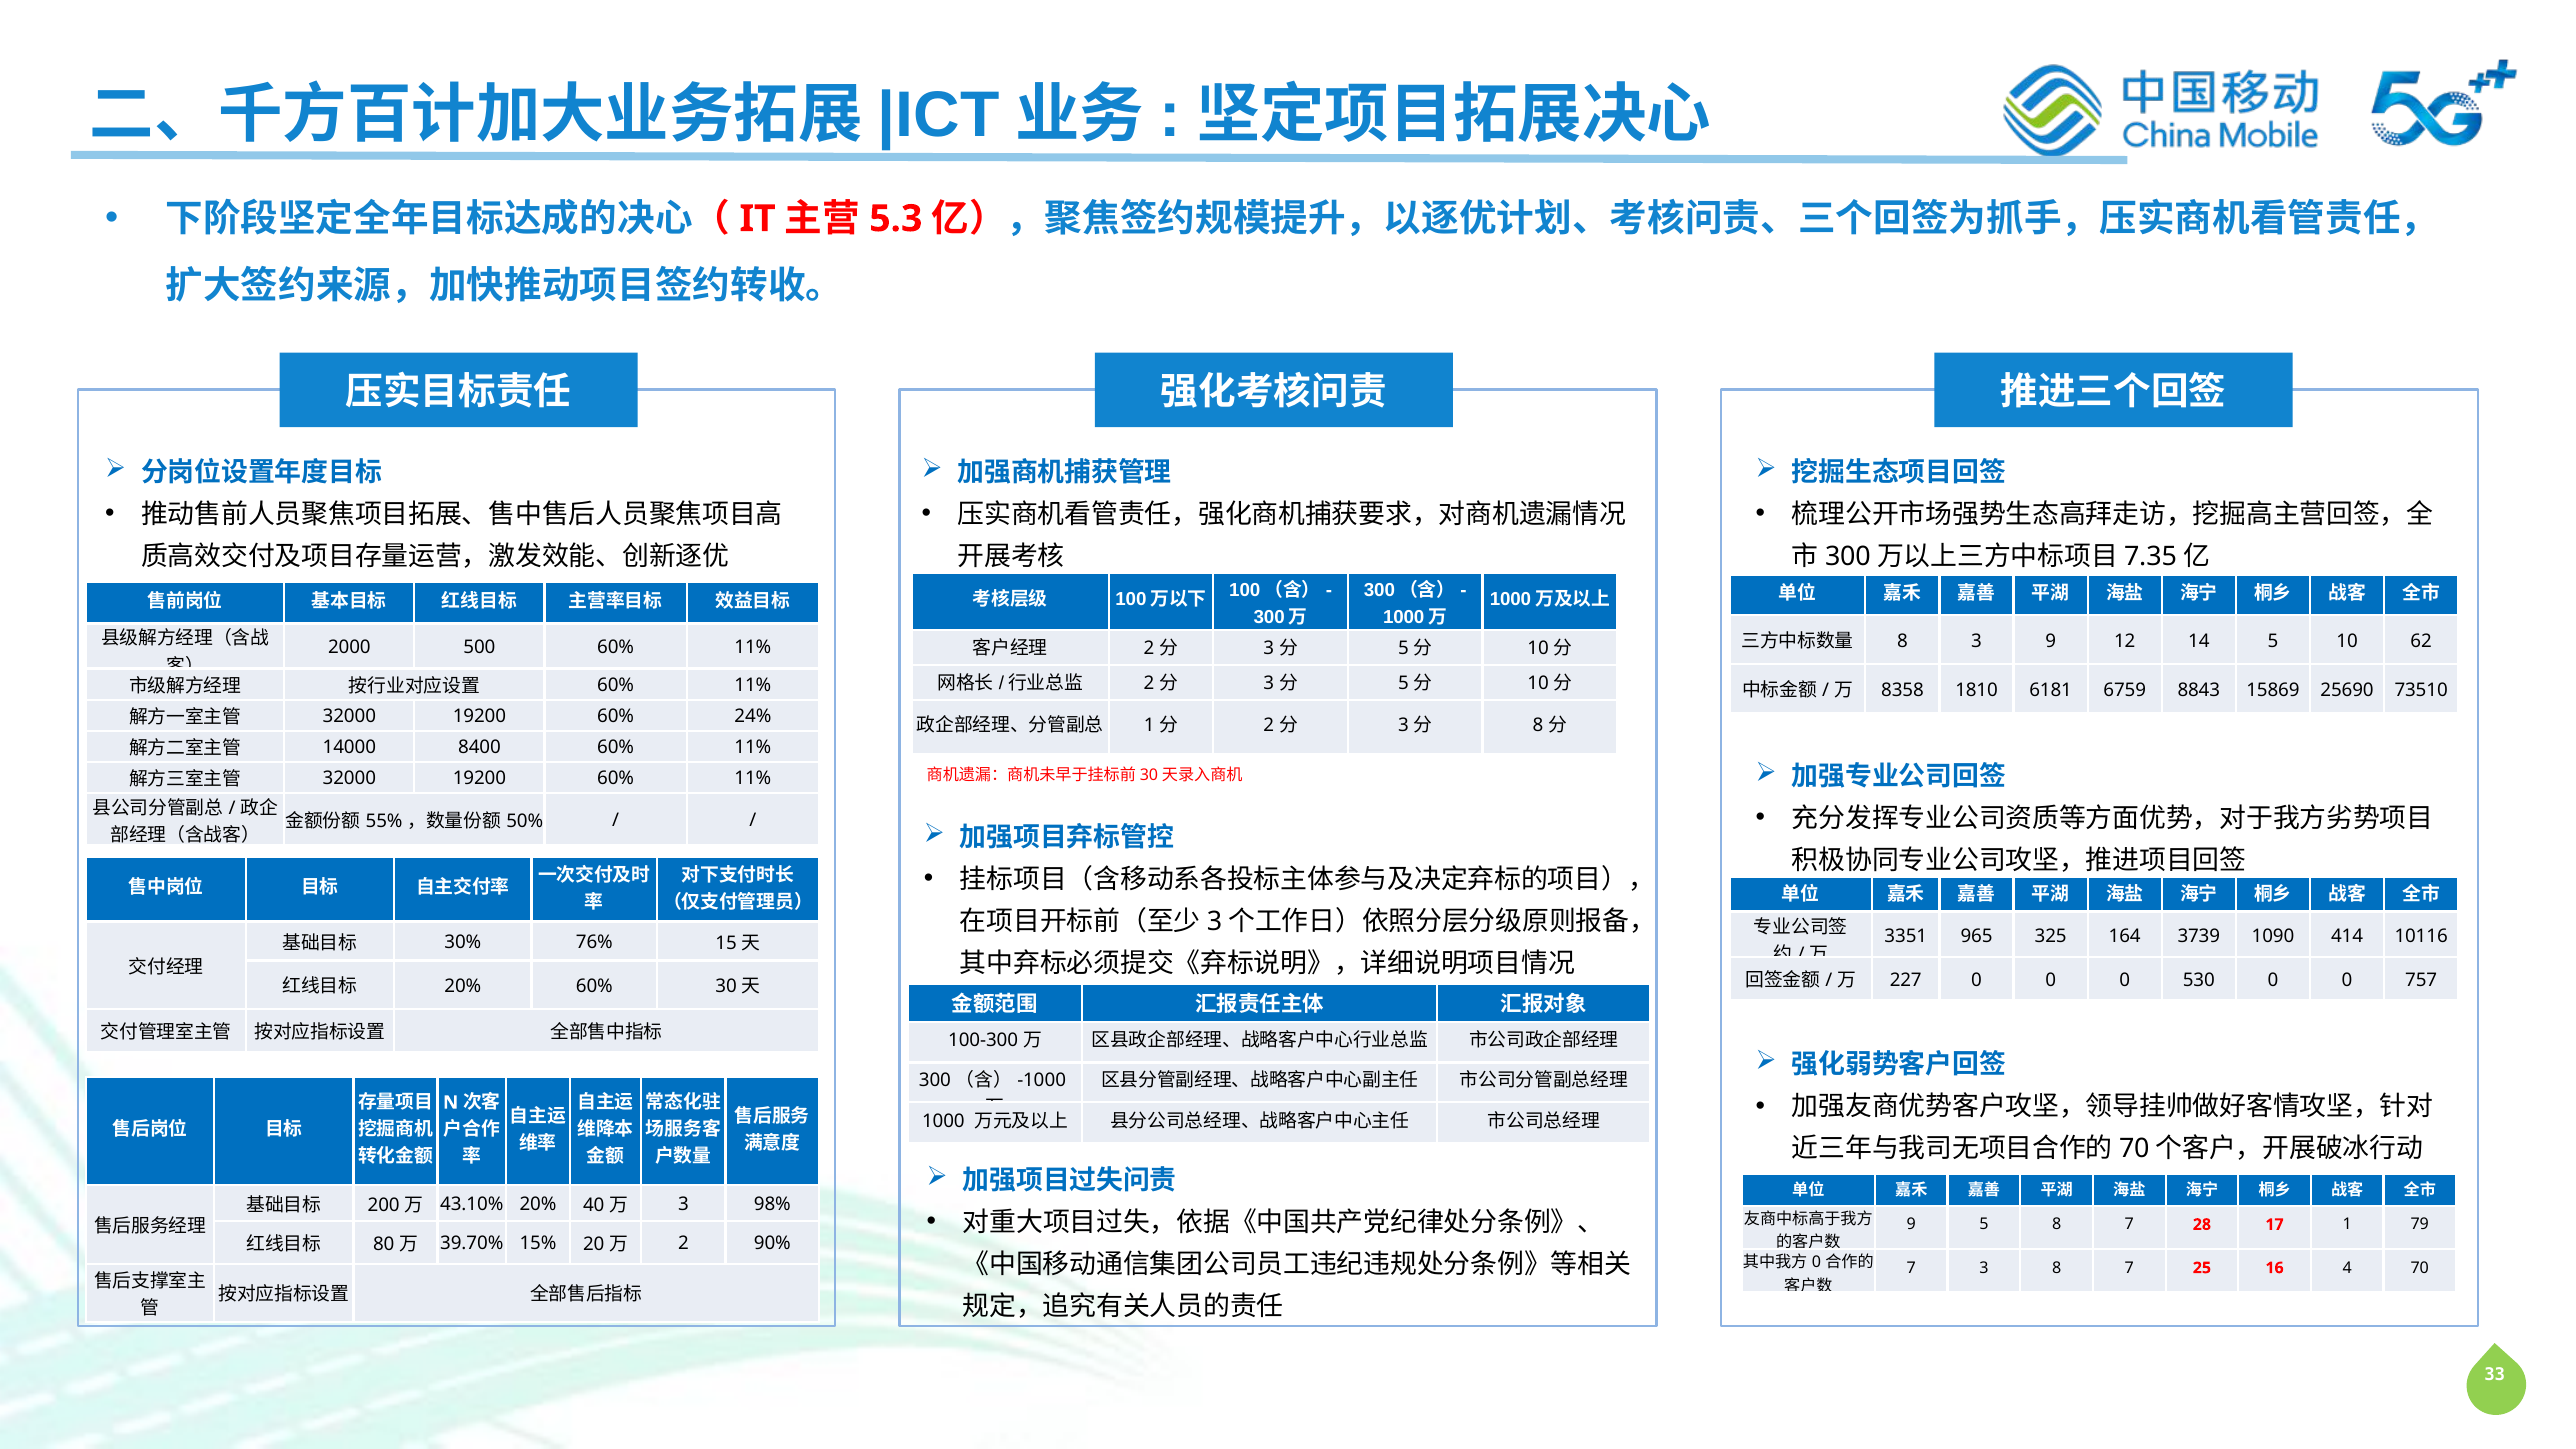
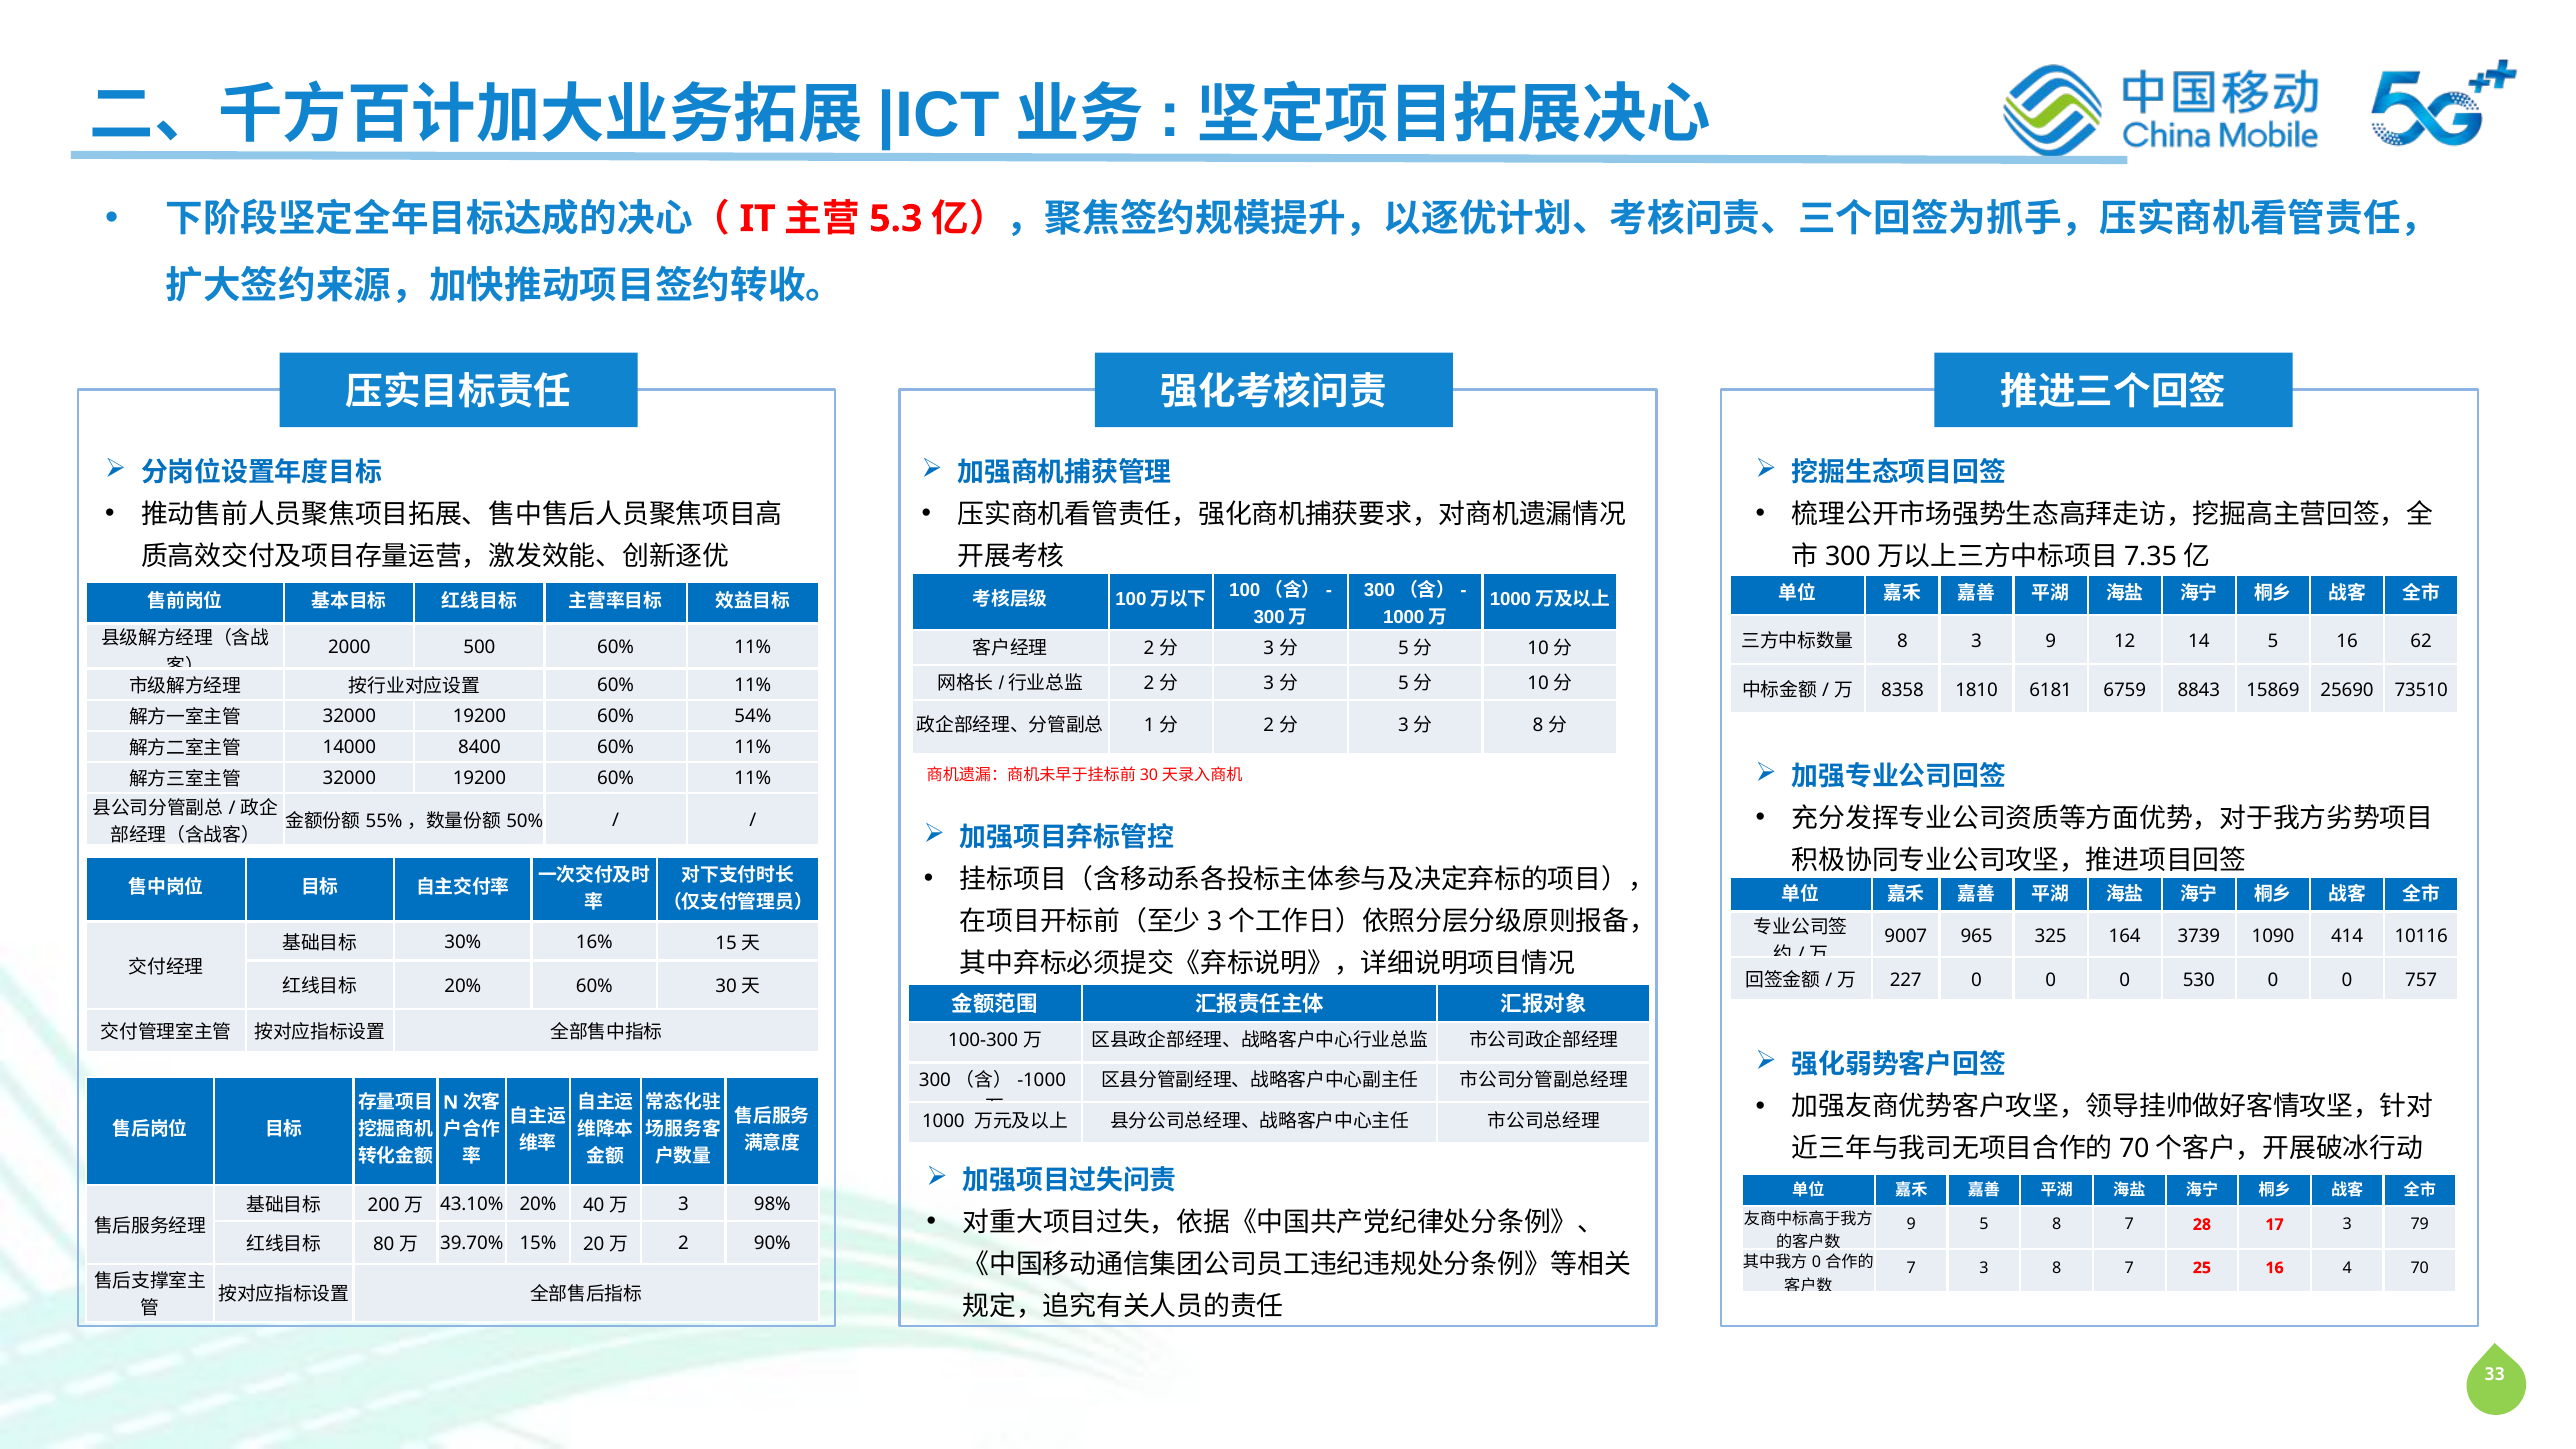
5 10: 10 -> 16
24%: 24% -> 54%
3351: 3351 -> 9007
76%: 76% -> 16%
17 1: 1 -> 3
